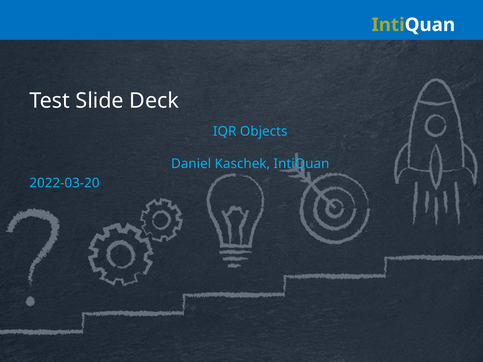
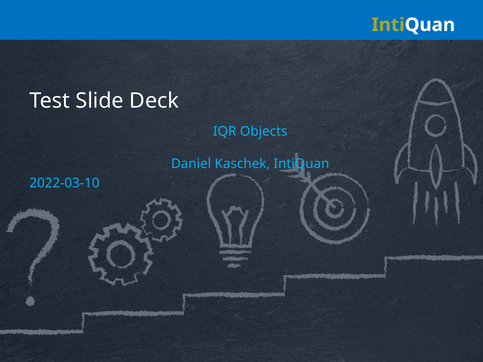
2022-03-20: 2022-03-20 -> 2022-03-10
